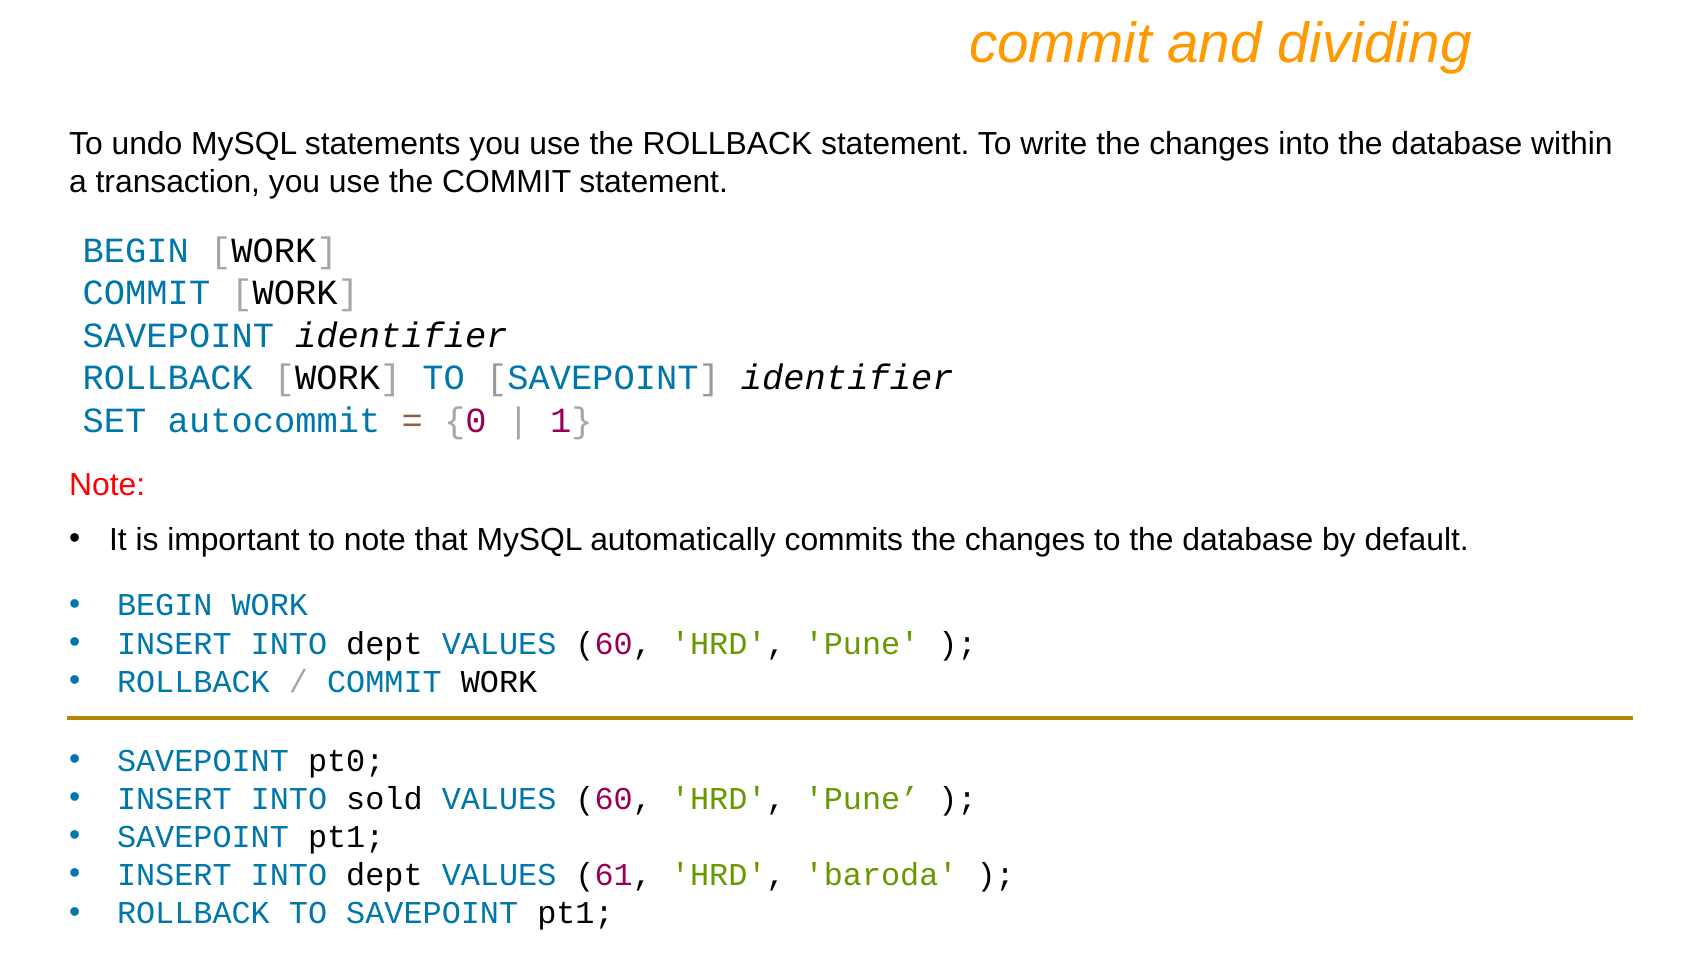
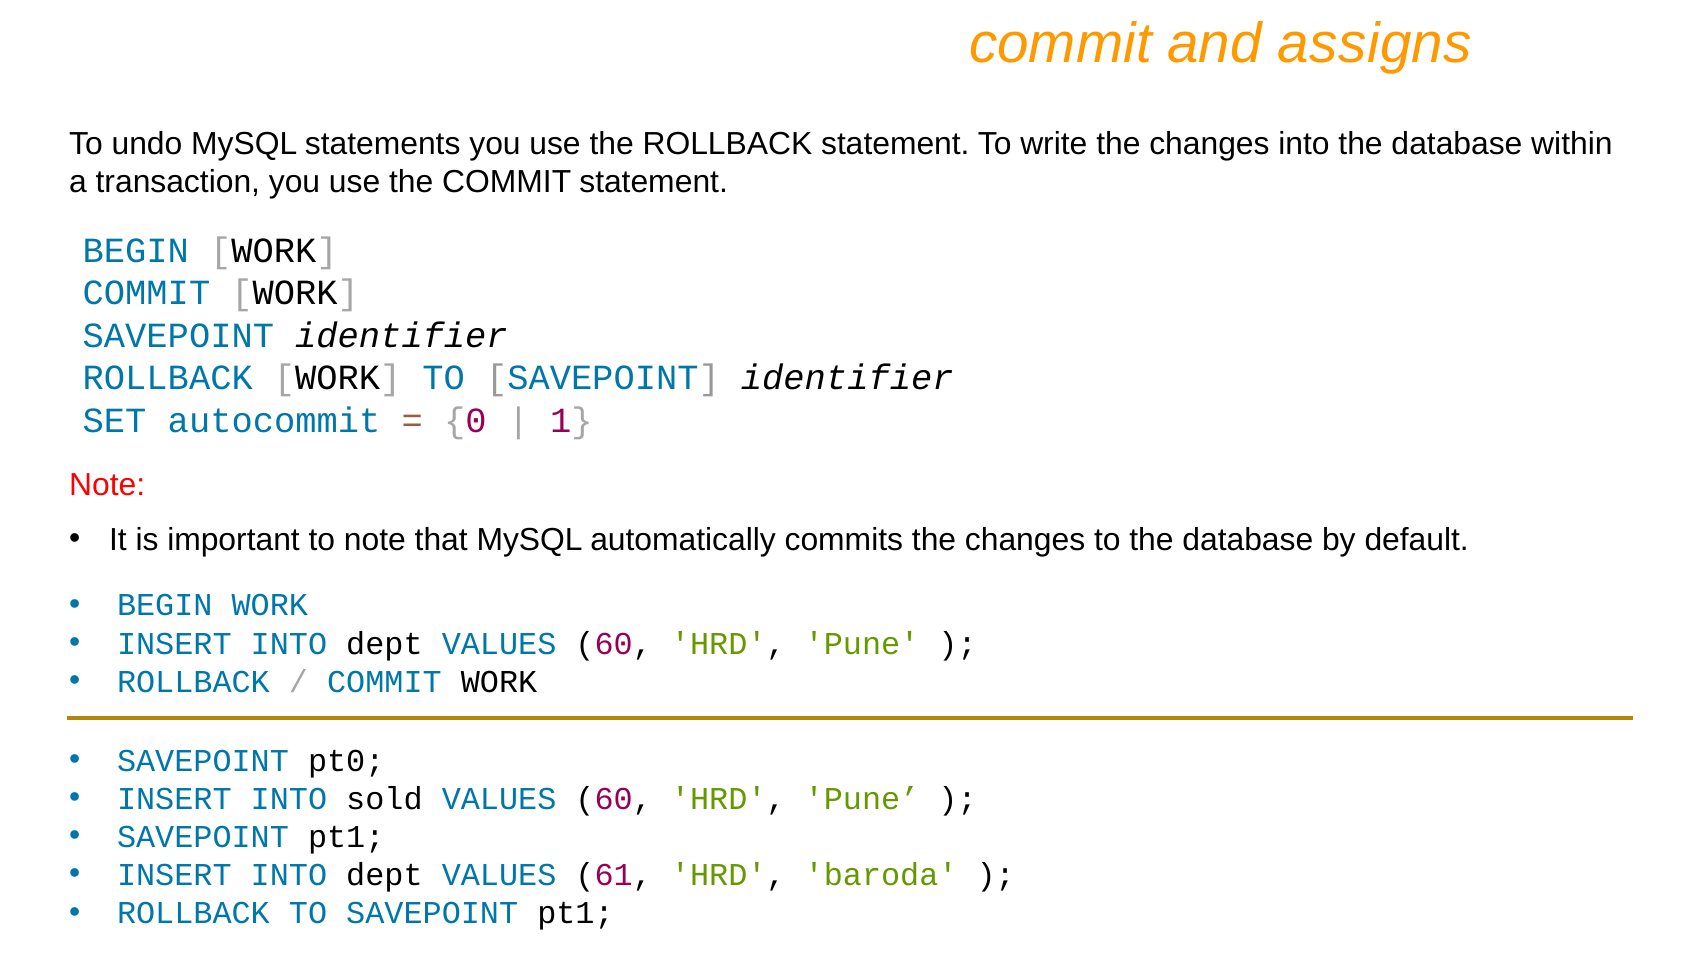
dividing: dividing -> assigns
